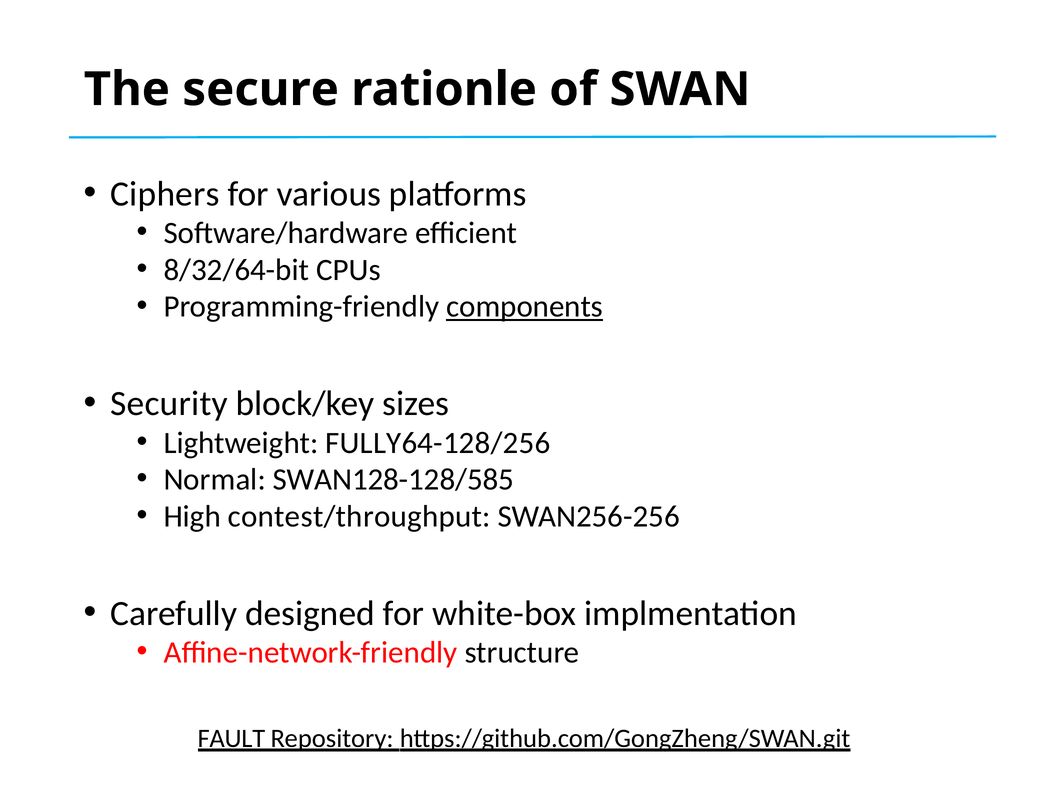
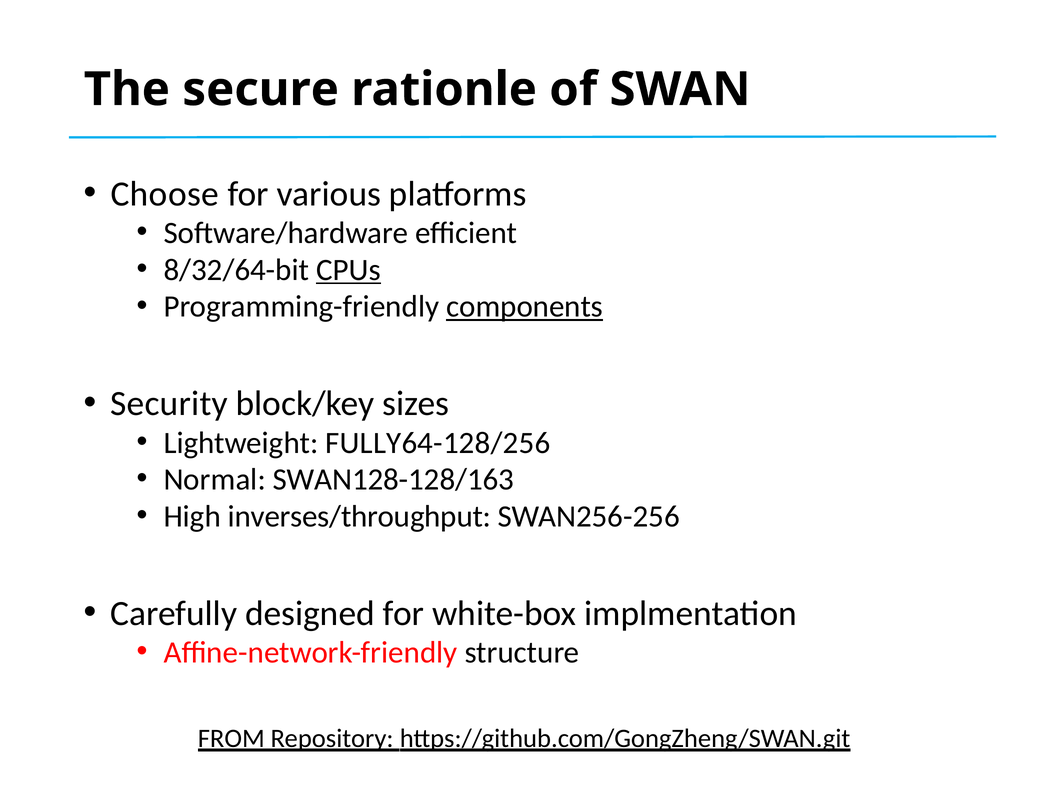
Ciphers: Ciphers -> Choose
CPUs underline: none -> present
SWAN128-128/585: SWAN128-128/585 -> SWAN128-128/163
contest/throughput: contest/throughput -> inverses/throughput
FAULT: FAULT -> FROM
